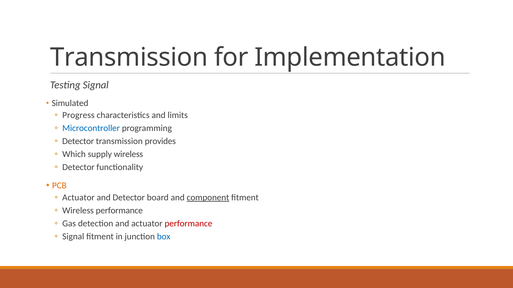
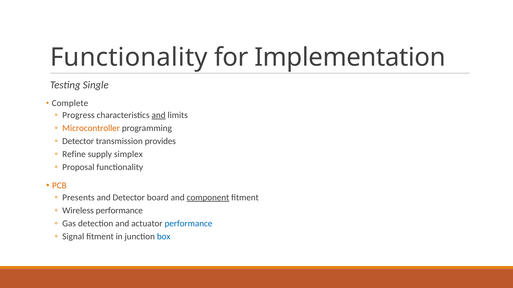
Transmission at (129, 57): Transmission -> Functionality
Testing Signal: Signal -> Single
Simulated: Simulated -> Complete
and at (159, 115) underline: none -> present
Microcontroller colour: blue -> orange
Which: Which -> Refine
supply wireless: wireless -> simplex
Detector at (78, 168): Detector -> Proposal
Actuator at (78, 198): Actuator -> Presents
performance at (188, 224) colour: red -> blue
